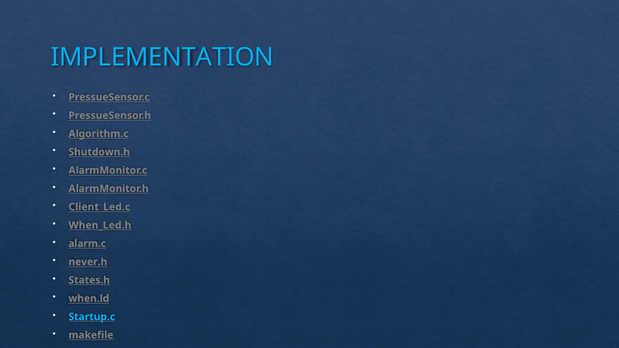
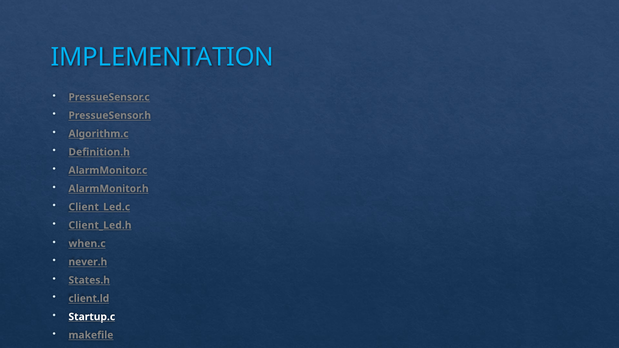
Shutdown.h: Shutdown.h -> Definition.h
When_Led.h: When_Led.h -> Client_Led.h
alarm.c: alarm.c -> when.c
when.ld: when.ld -> client.ld
Startup.c colour: light blue -> white
